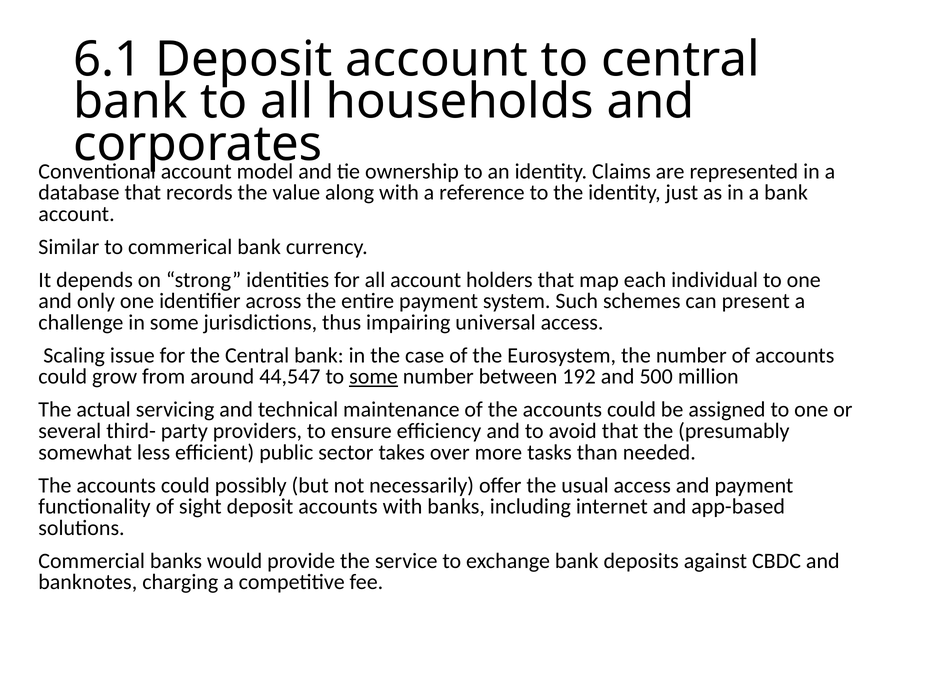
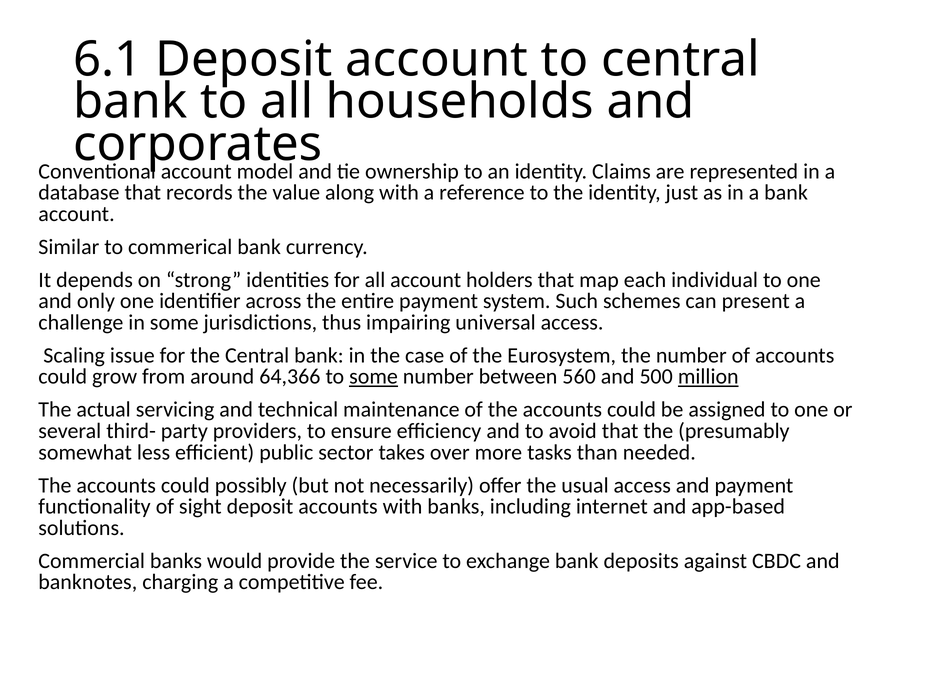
44,547: 44,547 -> 64,366
192: 192 -> 560
million underline: none -> present
